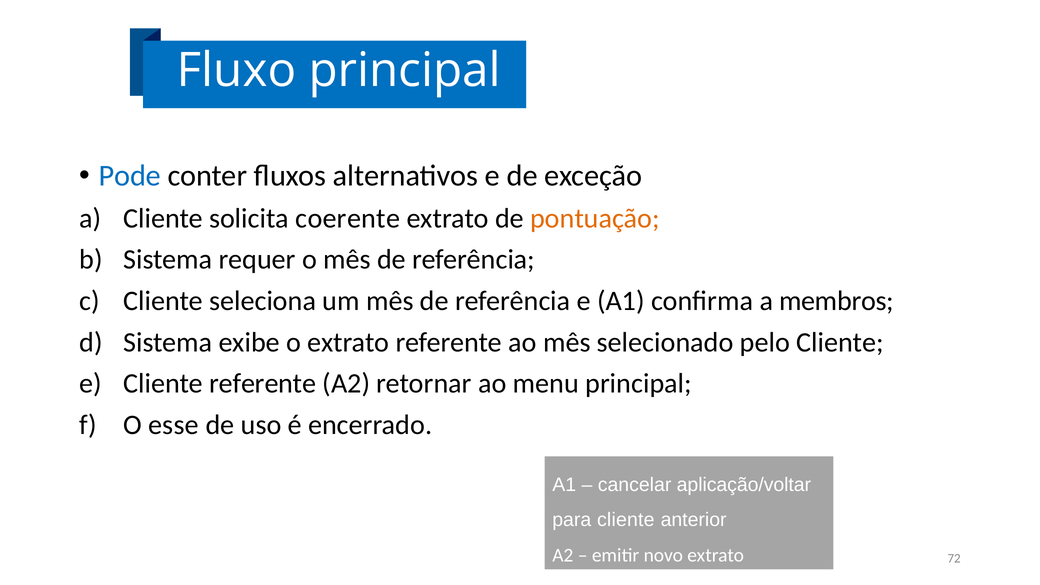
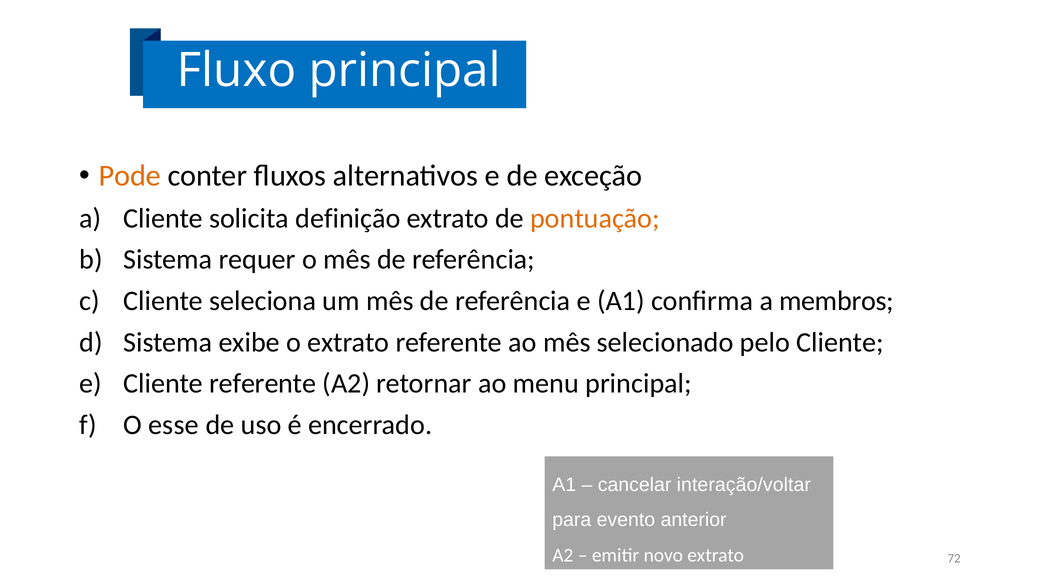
Pode colour: blue -> orange
coerente: coerente -> definição
aplicação/voltar: aplicação/voltar -> interação/voltar
para cliente: cliente -> evento
